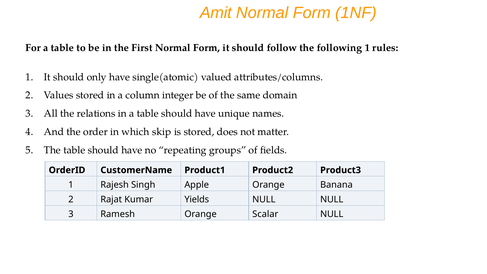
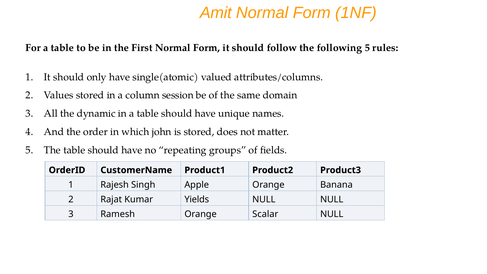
following 1: 1 -> 5
integer: integer -> session
relations: relations -> dynamic
skip: skip -> john
